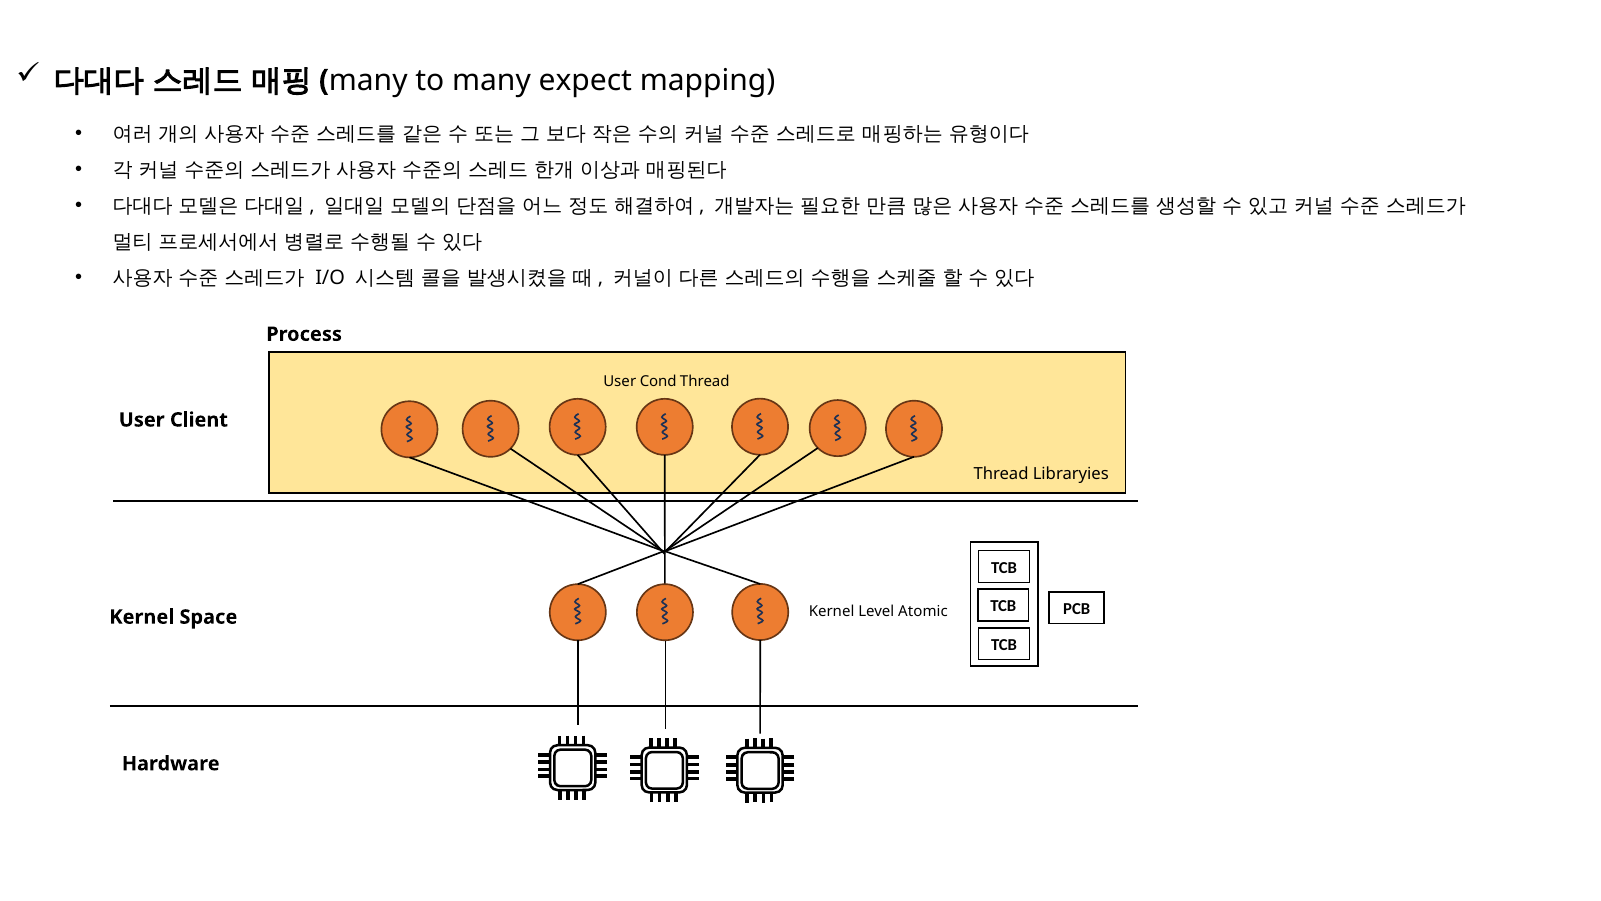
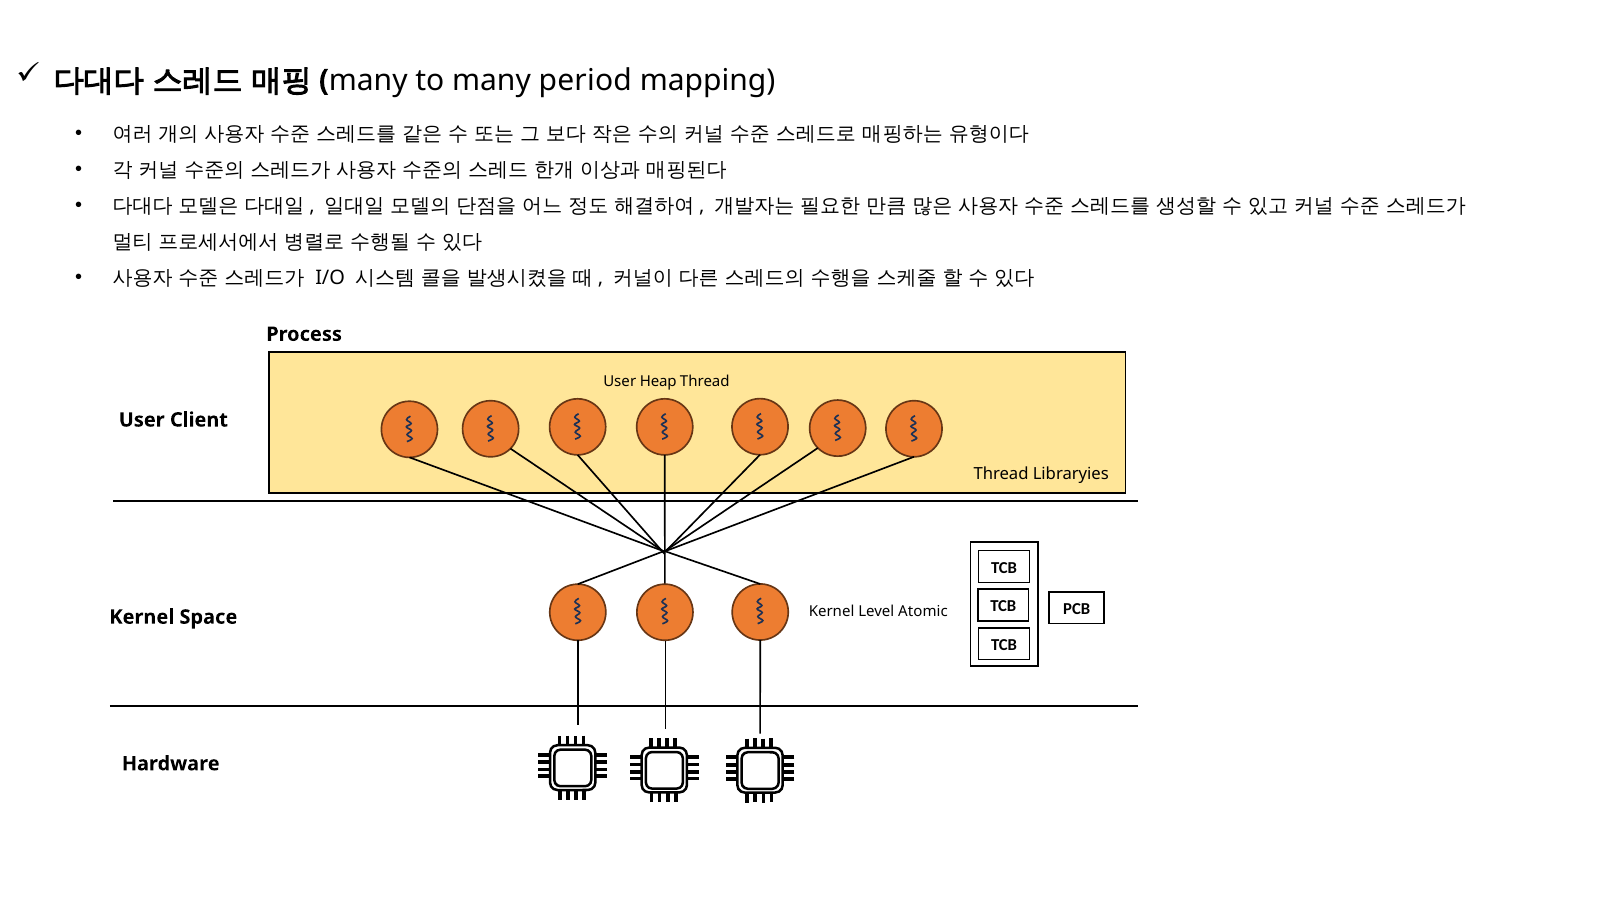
expect: expect -> period
Cond: Cond -> Heap
